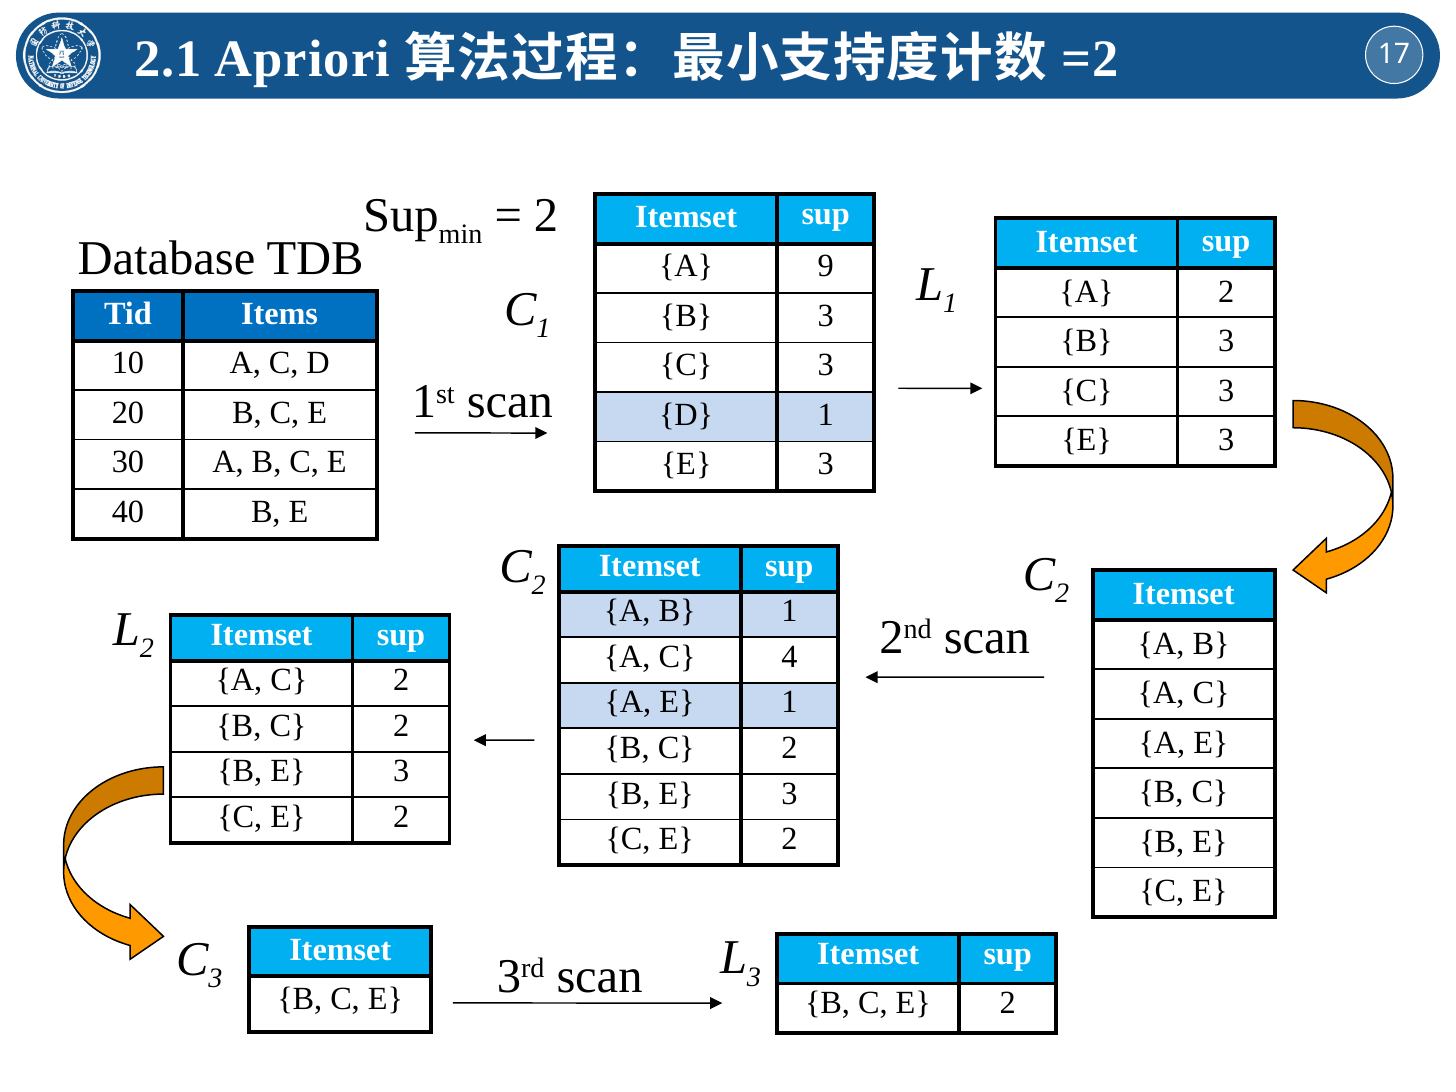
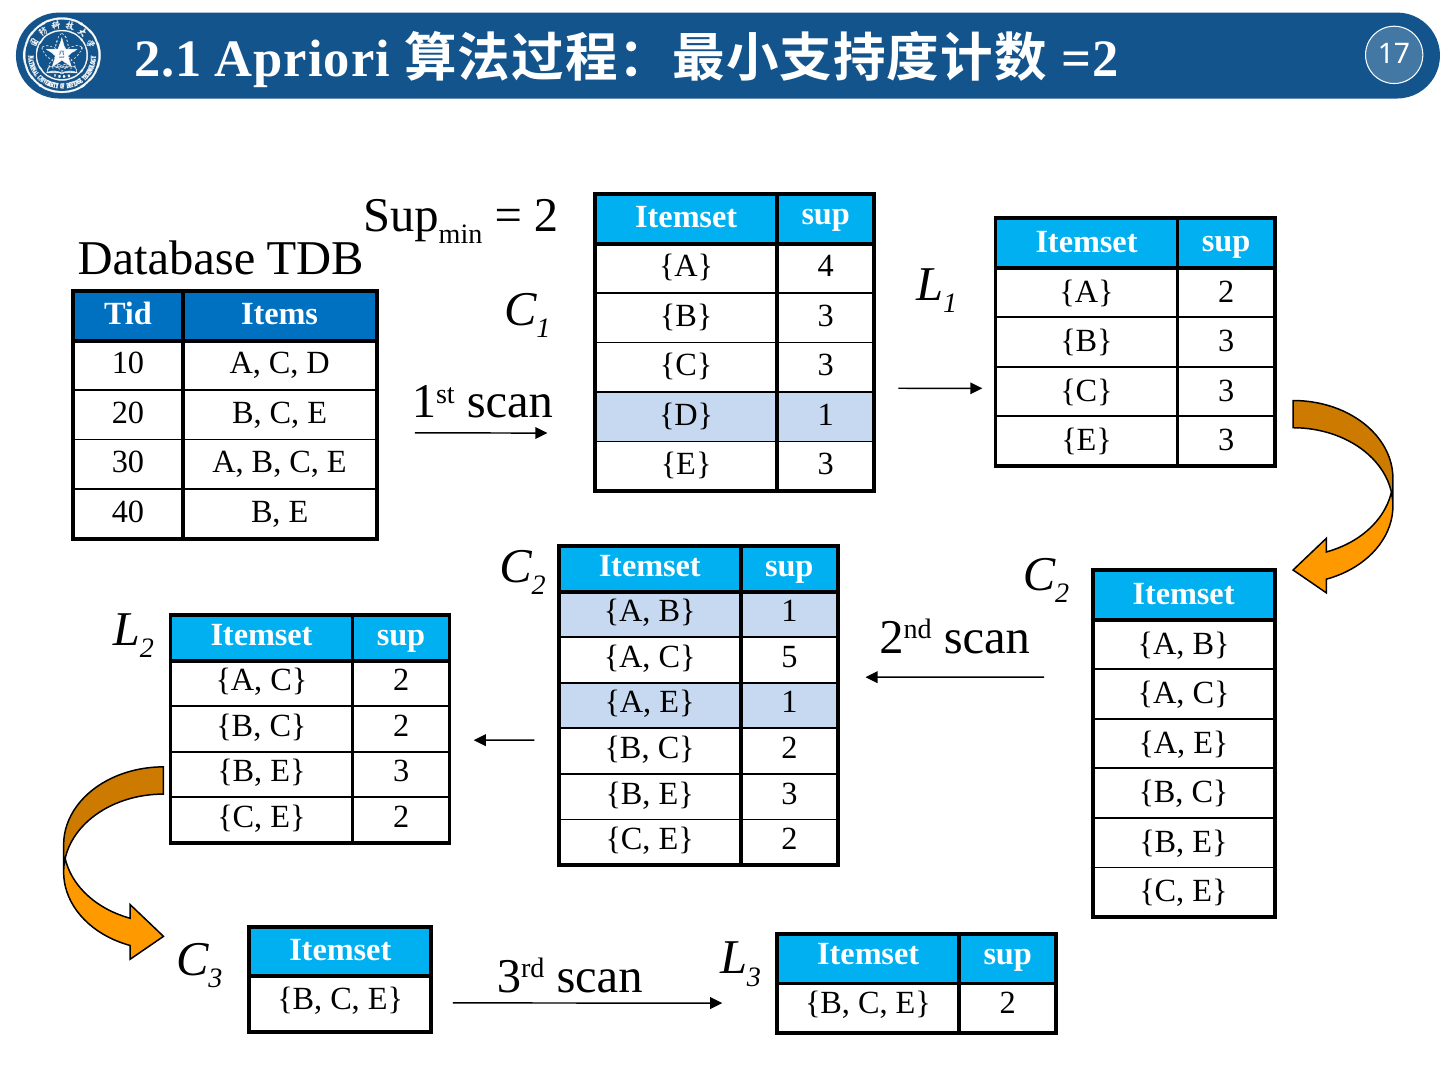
9: 9 -> 4
4: 4 -> 5
